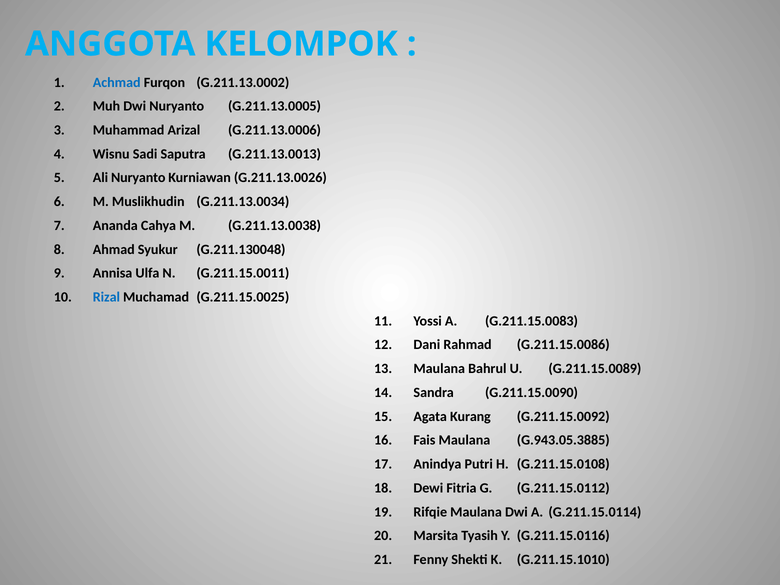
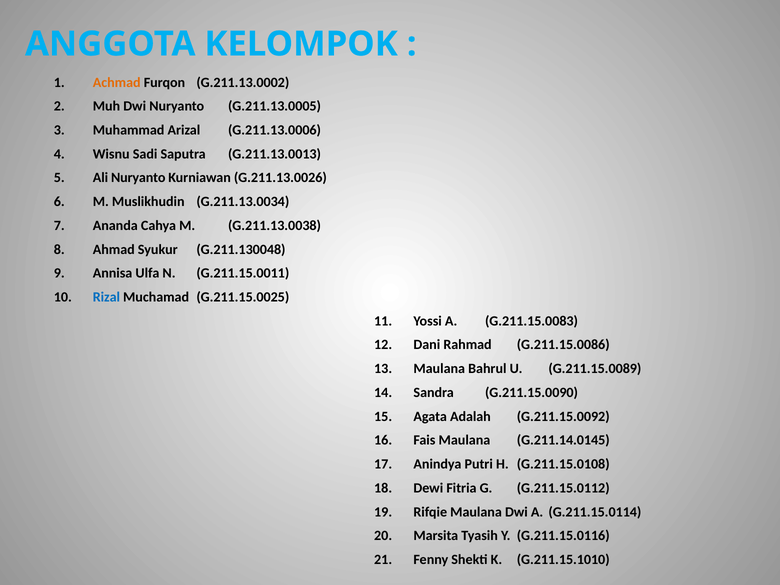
Achmad colour: blue -> orange
Kurang: Kurang -> Adalah
G.943.05.3885: G.943.05.3885 -> G.211.14.0145
